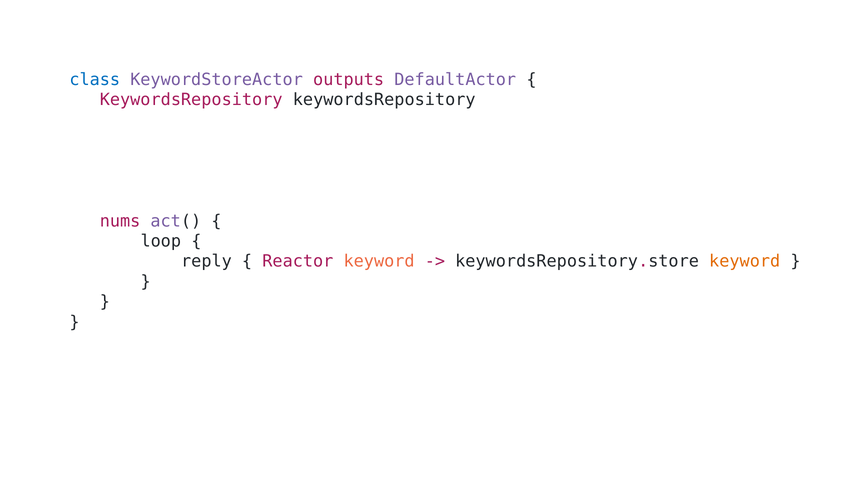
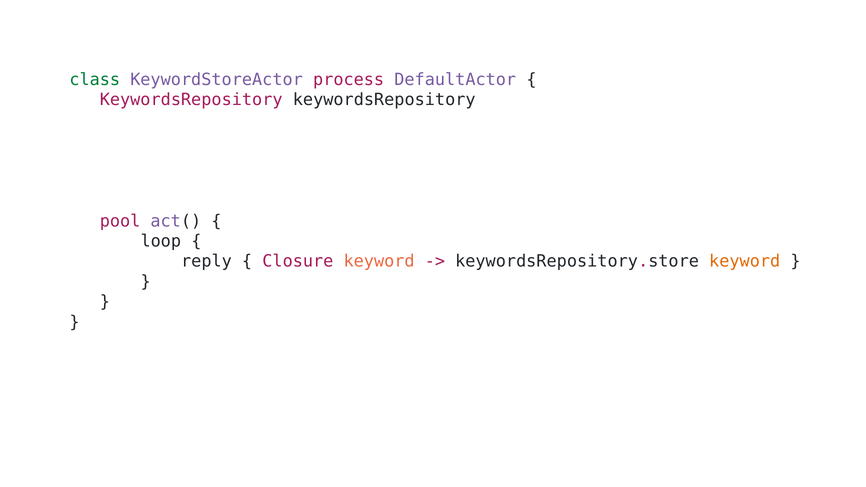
class colour: blue -> green
outputs: outputs -> process
nums: nums -> pool
Reactor: Reactor -> Closure
